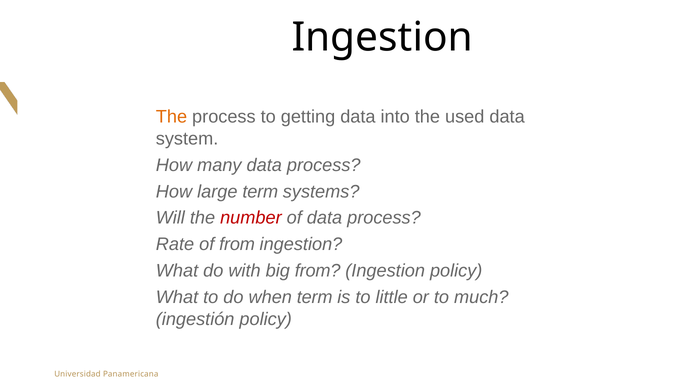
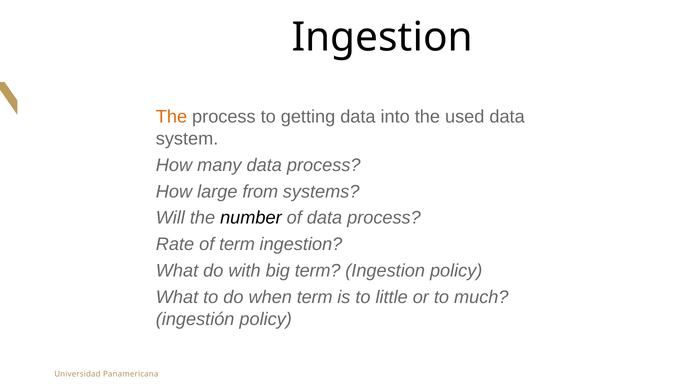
large term: term -> from
number colour: red -> black
of from: from -> term
big from: from -> term
